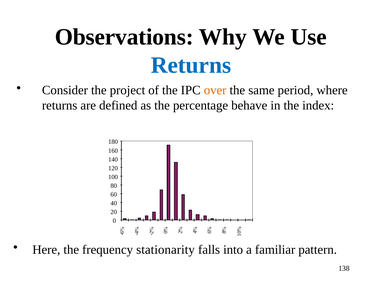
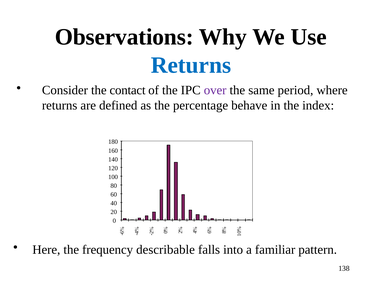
project: project -> contact
over colour: orange -> purple
stationarity: stationarity -> describable
